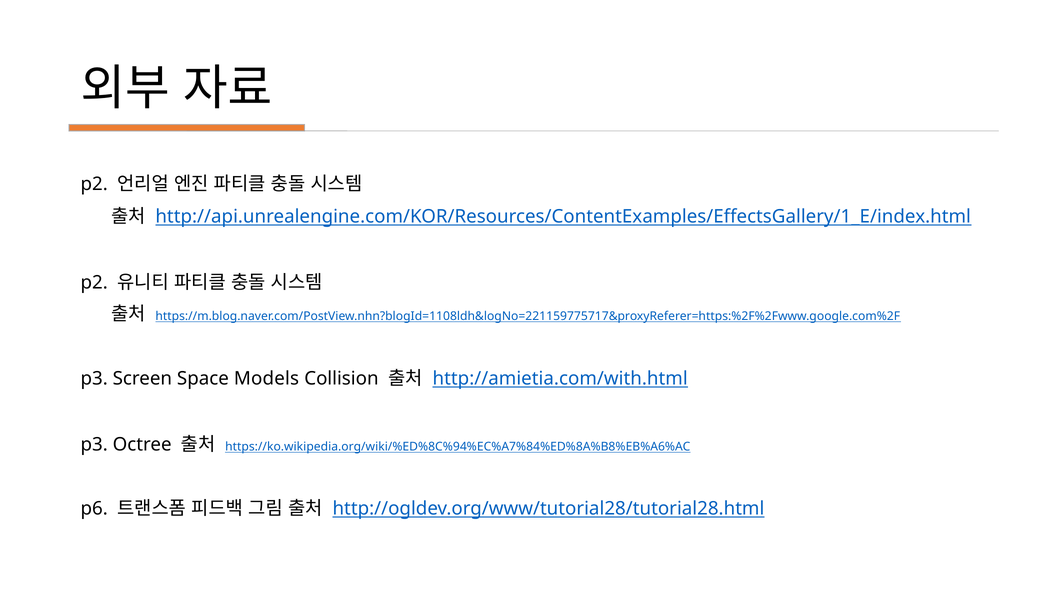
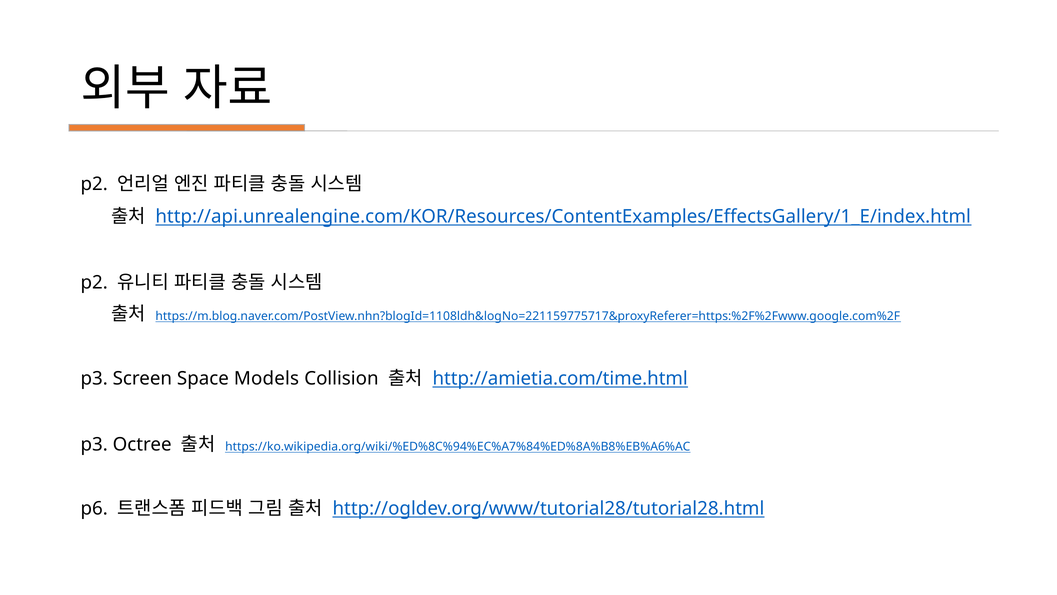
http://amietia.com/with.html: http://amietia.com/with.html -> http://amietia.com/time.html
